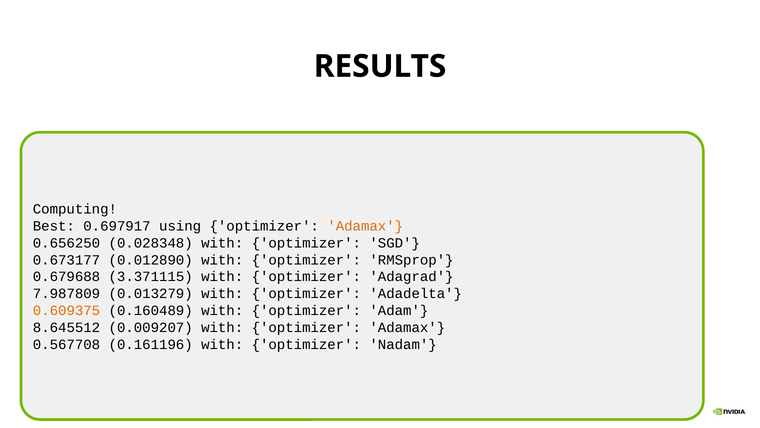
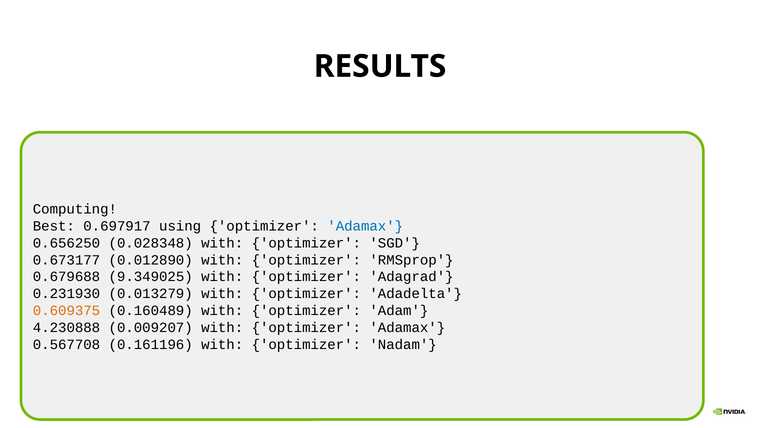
Adamax at (365, 226) colour: orange -> blue
3.371115: 3.371115 -> 9.349025
7.987809: 7.987809 -> 0.231930
8.645512: 8.645512 -> 4.230888
